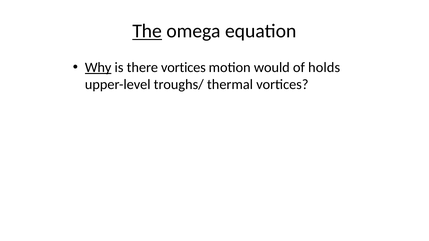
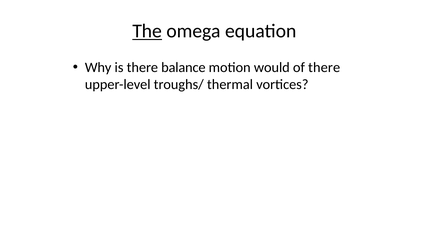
Why underline: present -> none
there vortices: vortices -> balance
of holds: holds -> there
